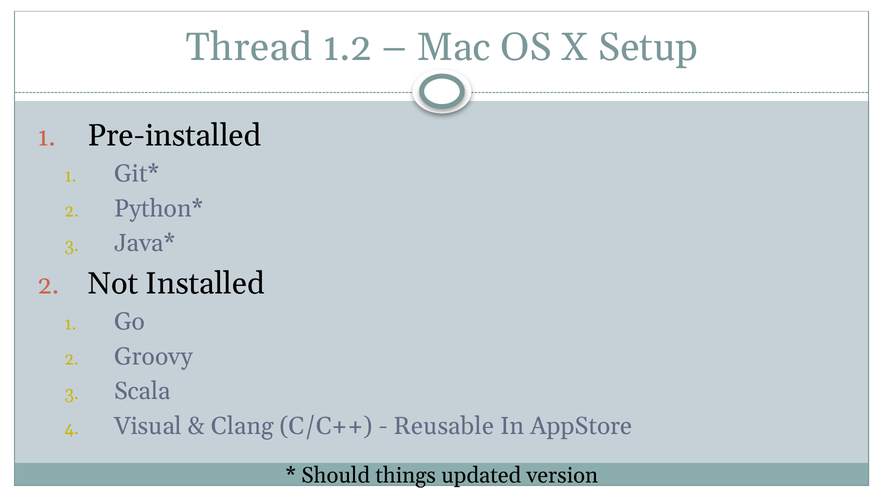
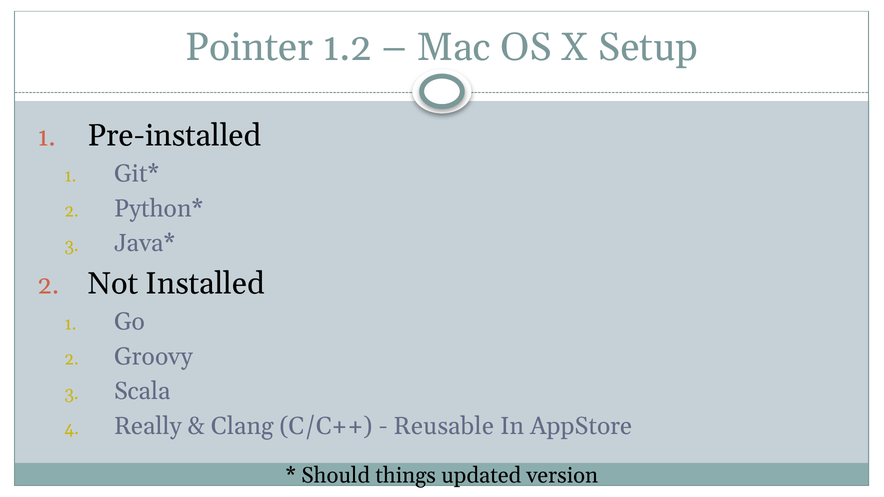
Thread: Thread -> Pointer
Visual: Visual -> Really
